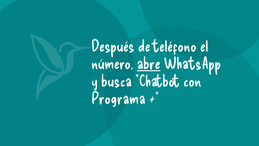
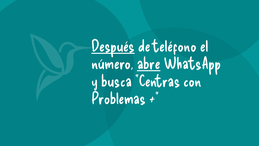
Después underline: none -> present
Chatbot: Chatbot -> Centras
Programa: Programa -> Problemas
